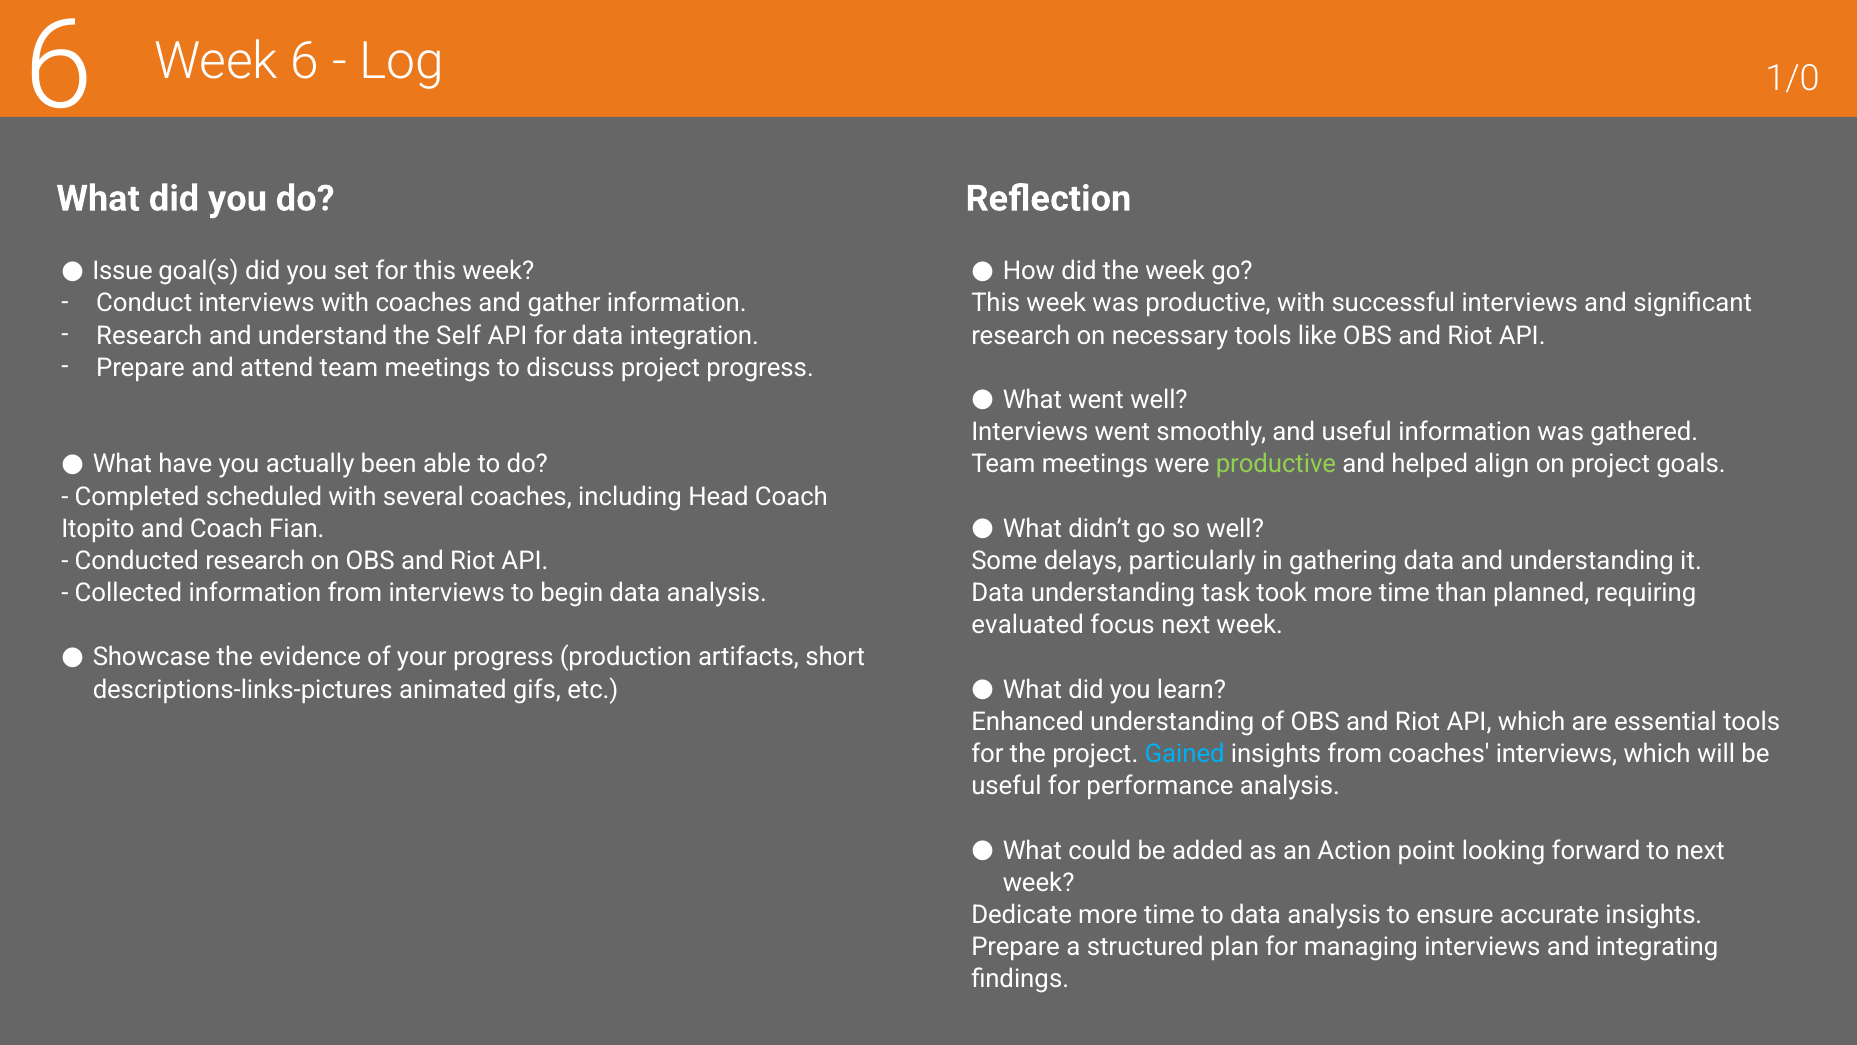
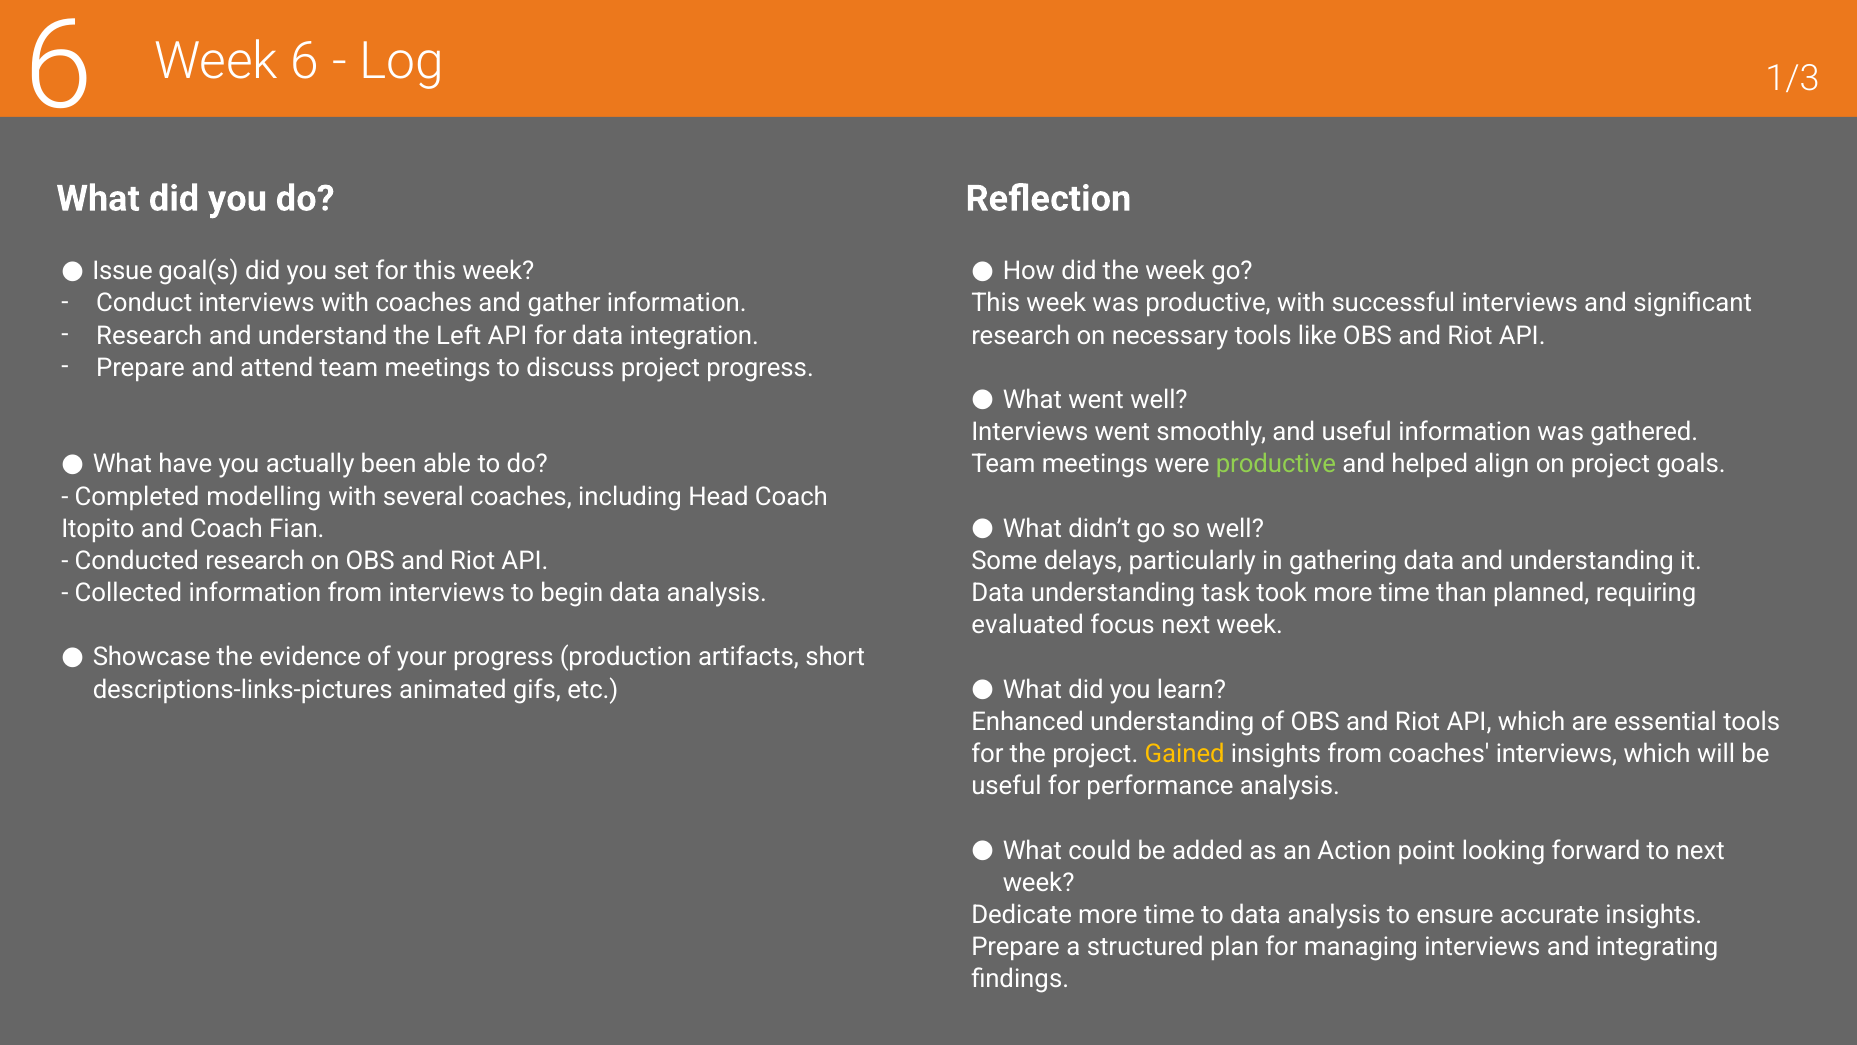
1/0: 1/0 -> 1/3
Self: Self -> Left
scheduled: scheduled -> modelling
Gained colour: light blue -> yellow
